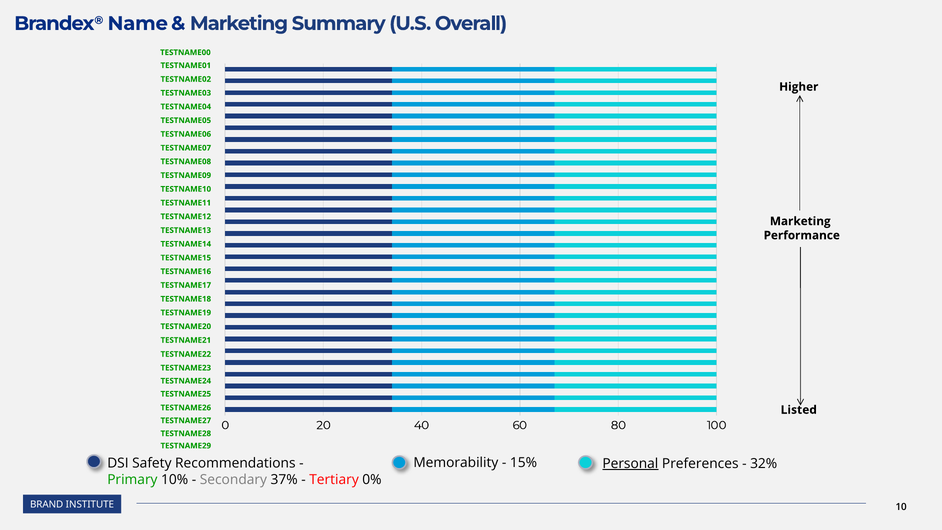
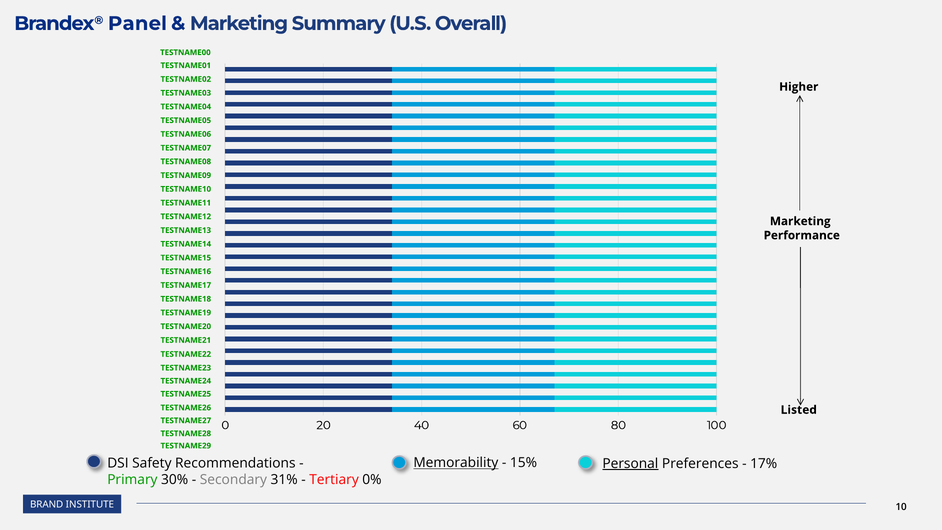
Name: Name -> Panel
Memorability underline: none -> present
32%: 32% -> 17%
10%: 10% -> 30%
37%: 37% -> 31%
